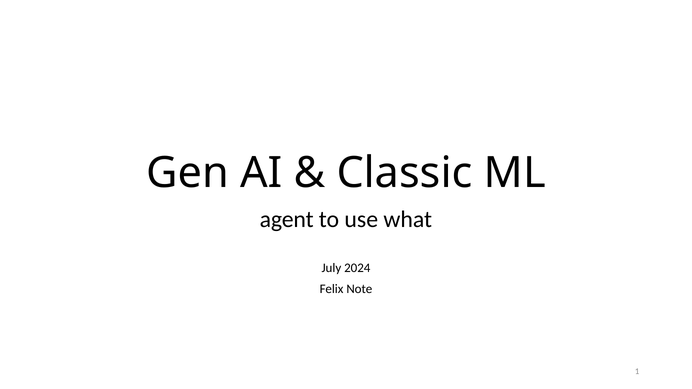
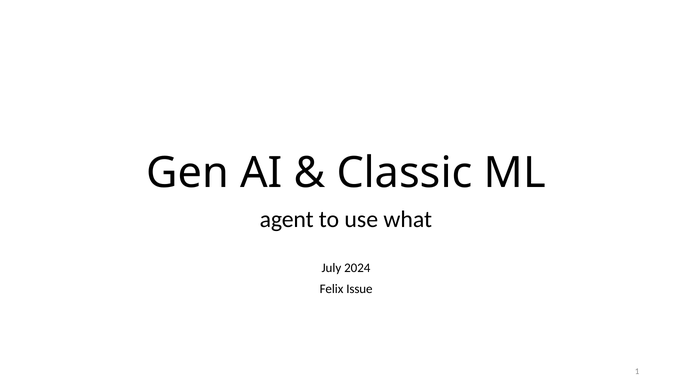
Note: Note -> Issue
